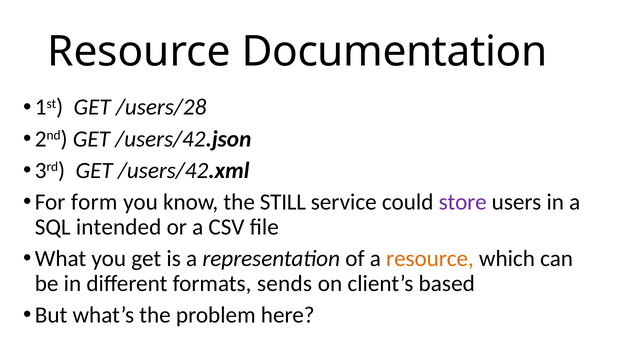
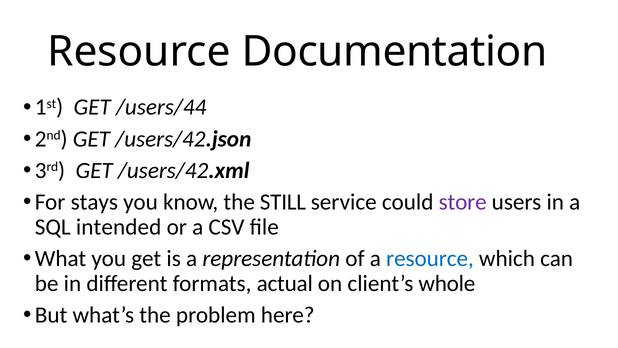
/users/28: /users/28 -> /users/44
form: form -> stays
resource at (430, 258) colour: orange -> blue
sends: sends -> actual
based: based -> whole
